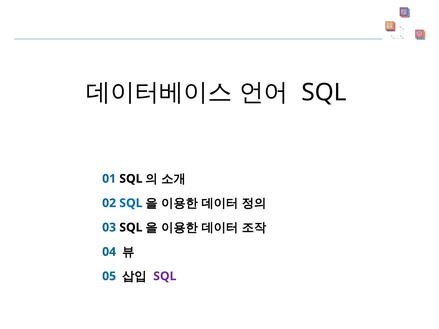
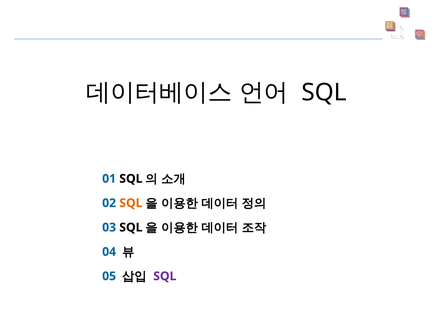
SQL at (131, 203) colour: blue -> orange
